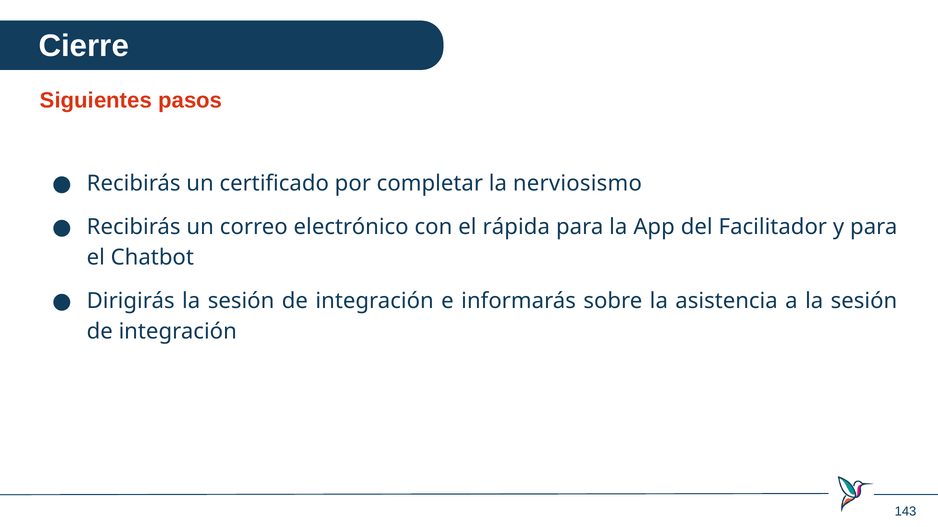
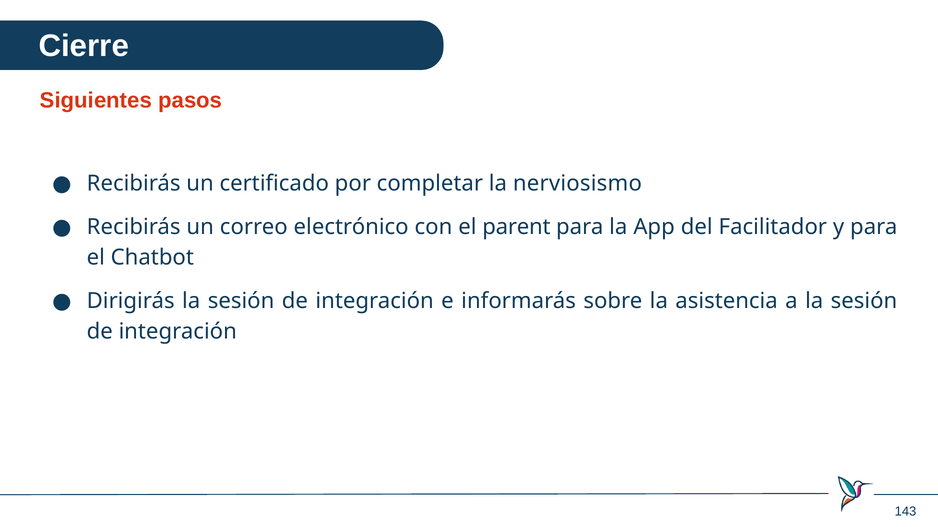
rápida: rápida -> parent
